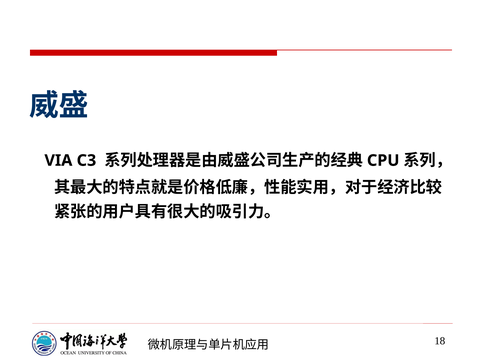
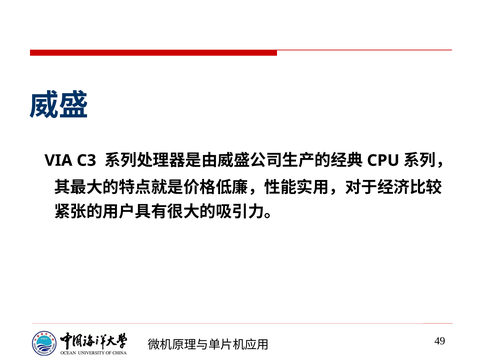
18: 18 -> 49
